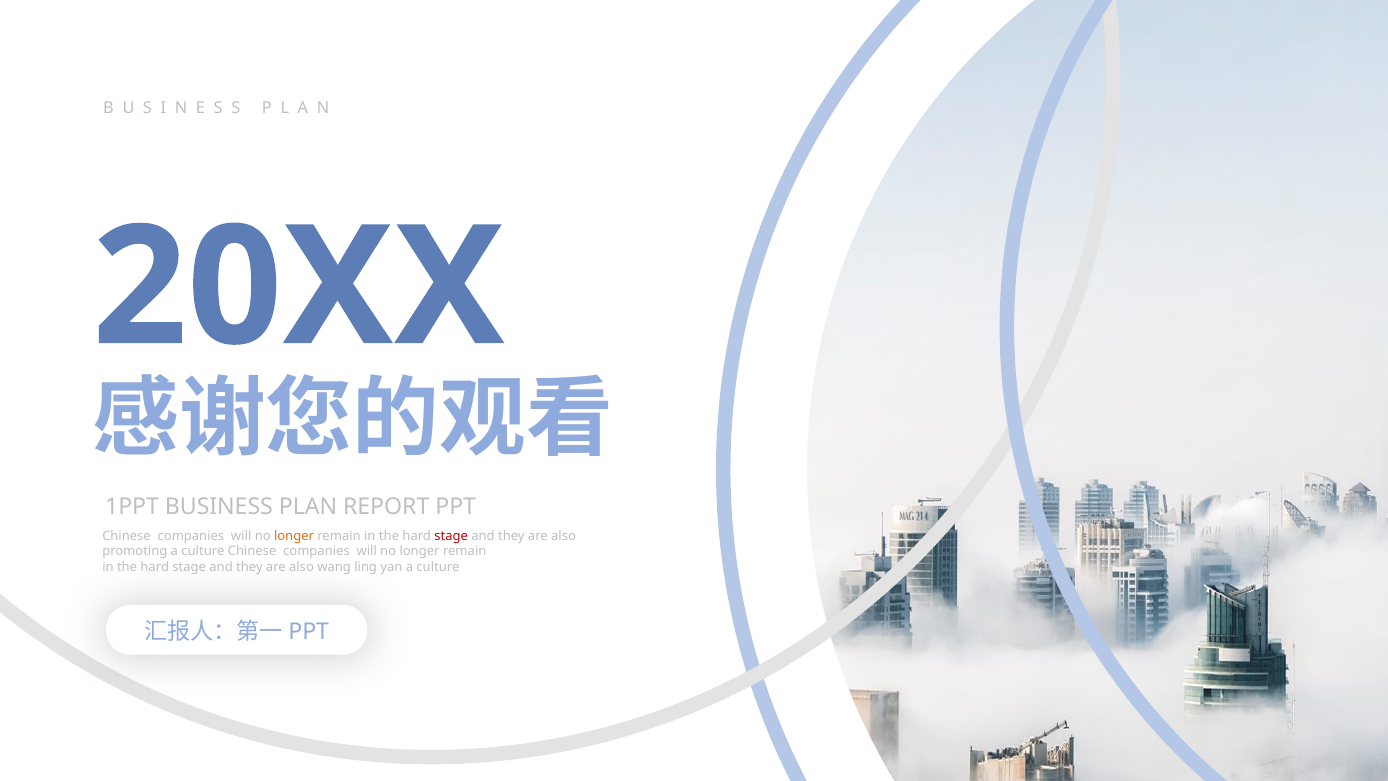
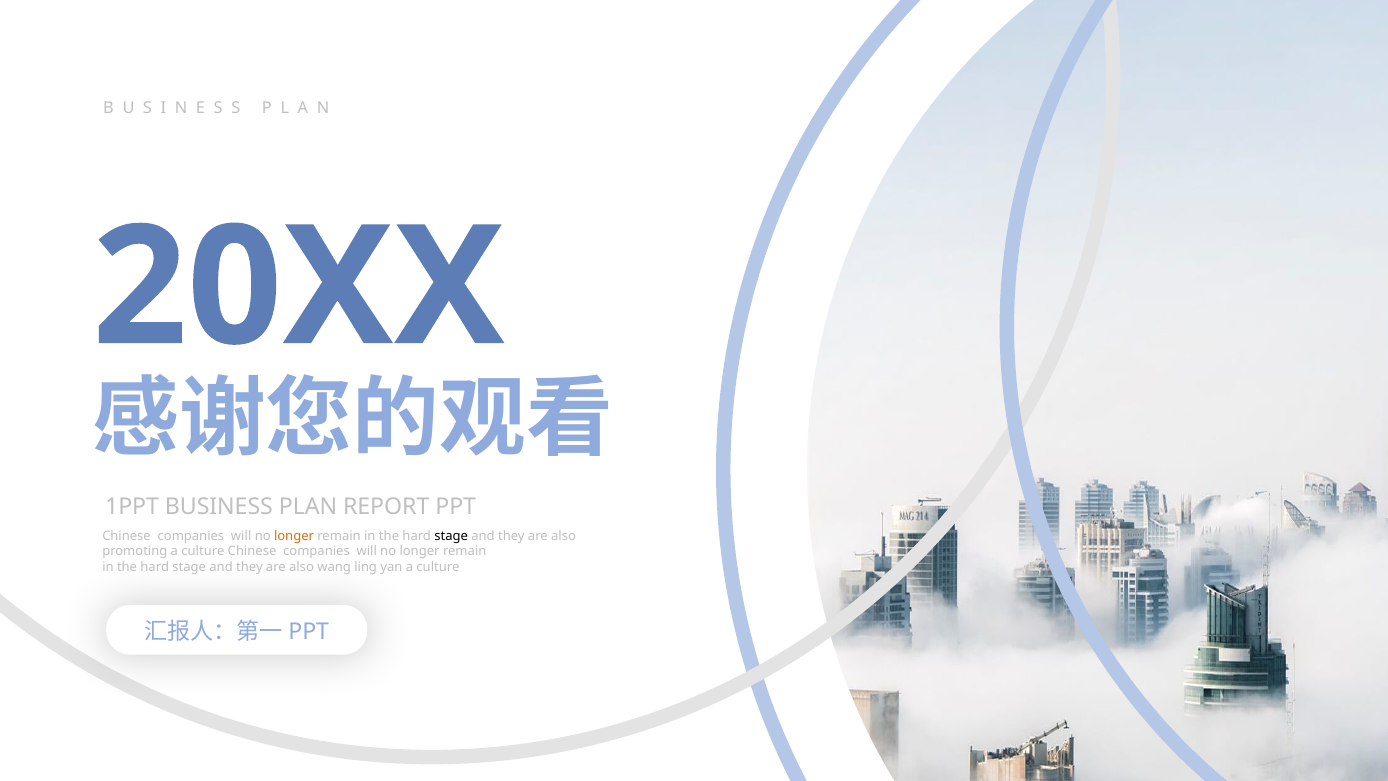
stage at (451, 536) colour: red -> black
